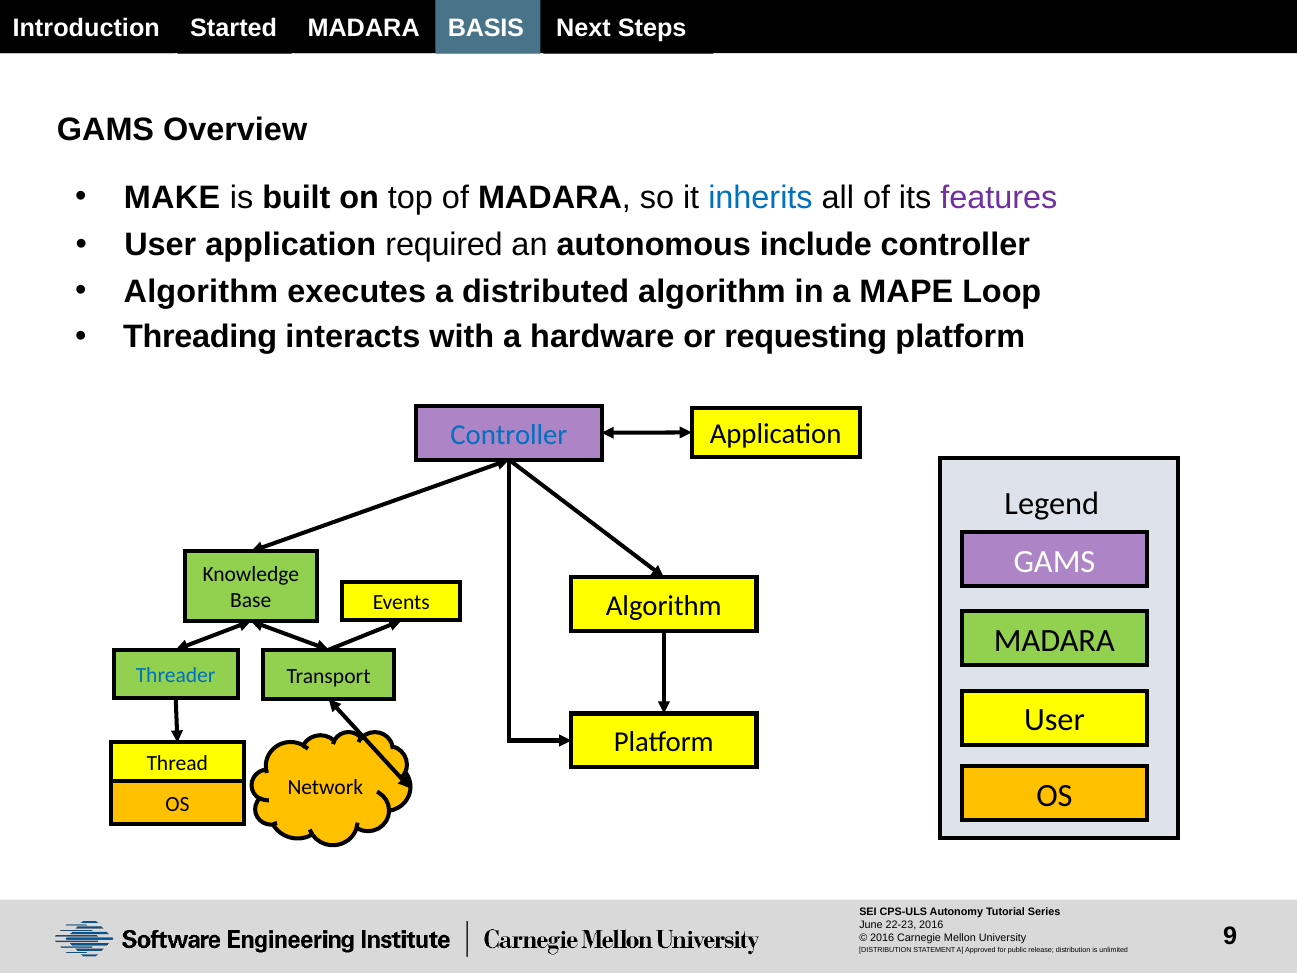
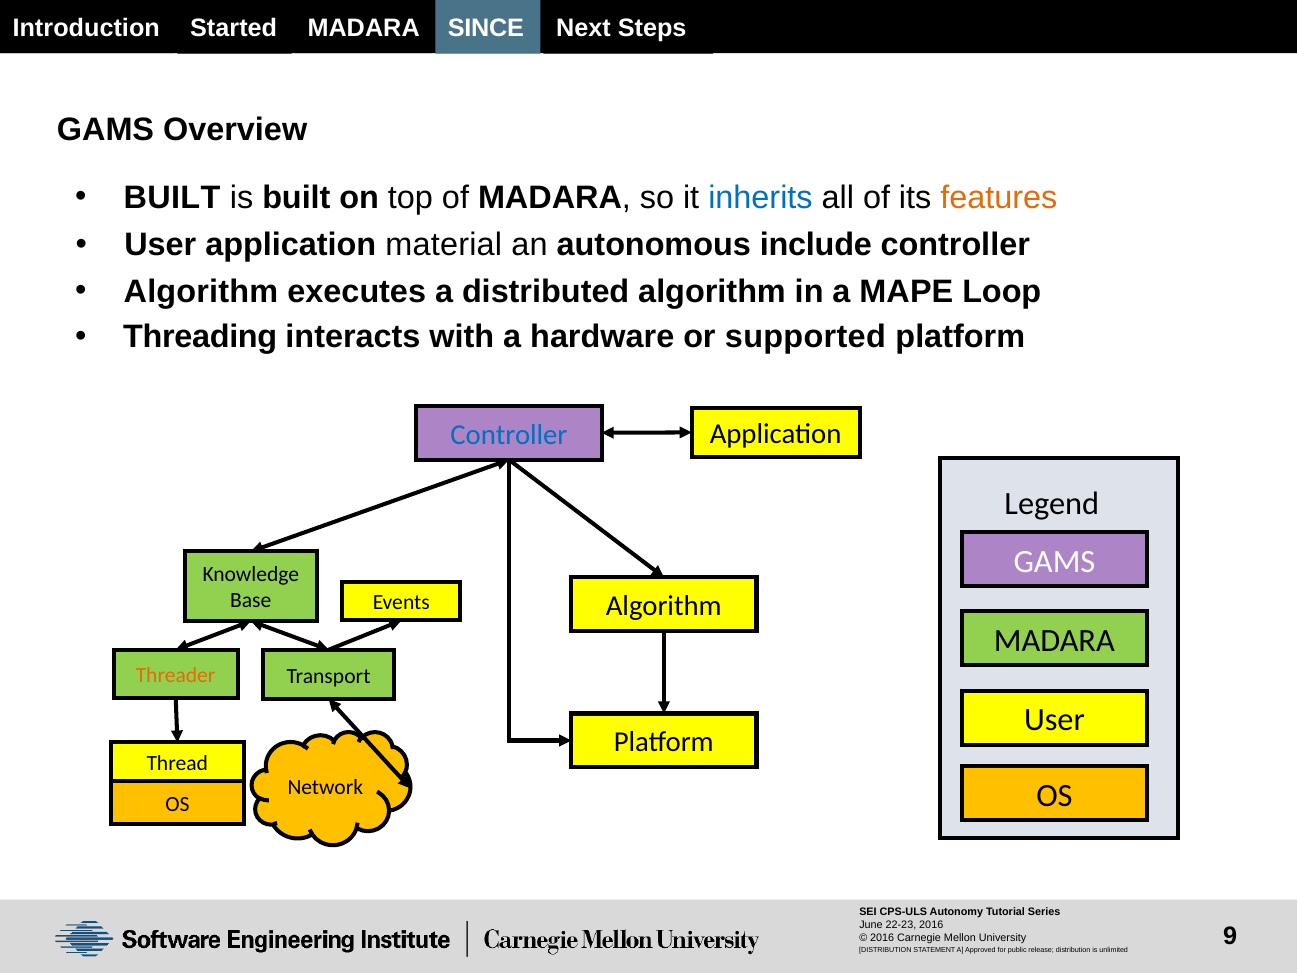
BASIS: BASIS -> SINCE
MAKE at (172, 198): MAKE -> BUILT
features colour: purple -> orange
required: required -> material
requesting: requesting -> supported
Threader colour: blue -> orange
